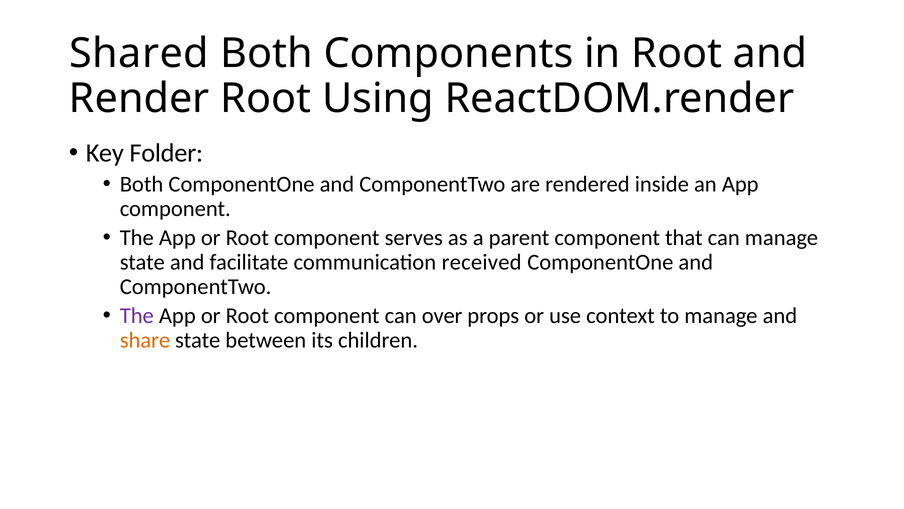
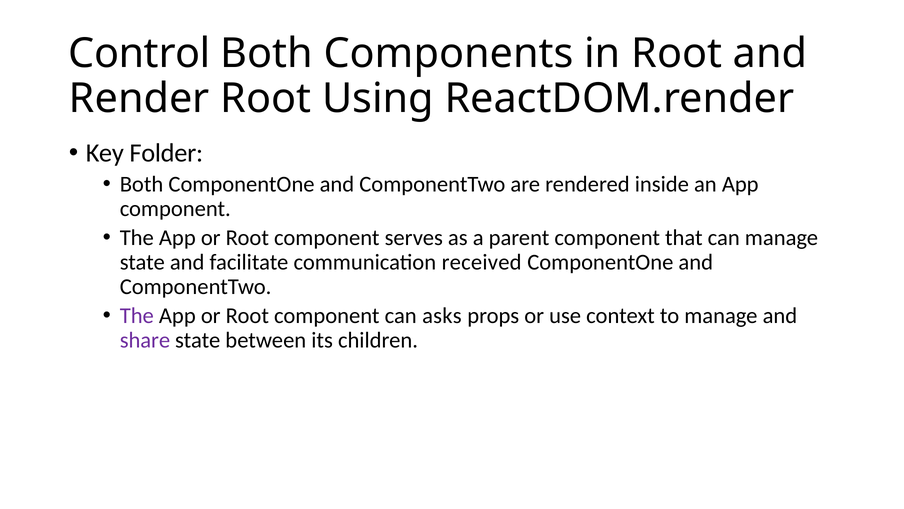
Shared: Shared -> Control
over: over -> asks
share colour: orange -> purple
